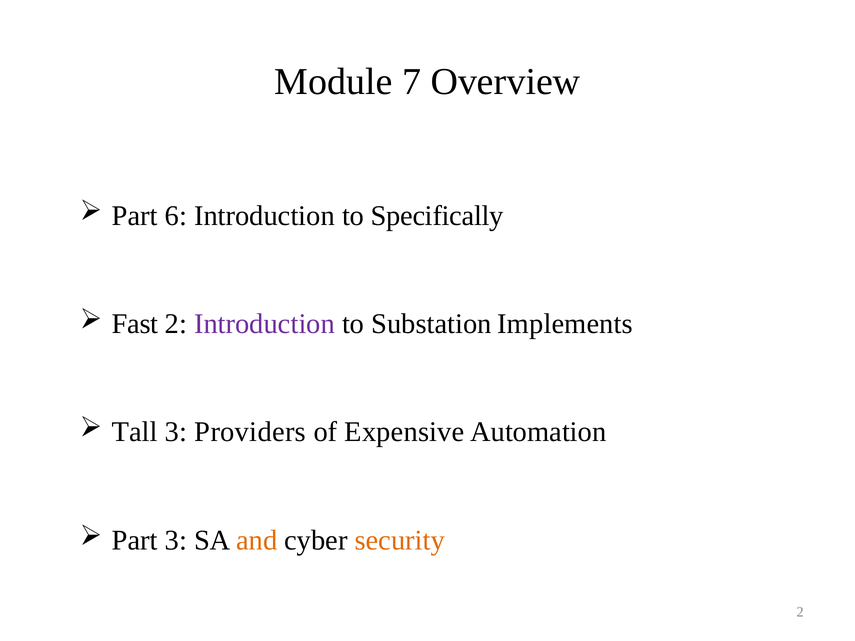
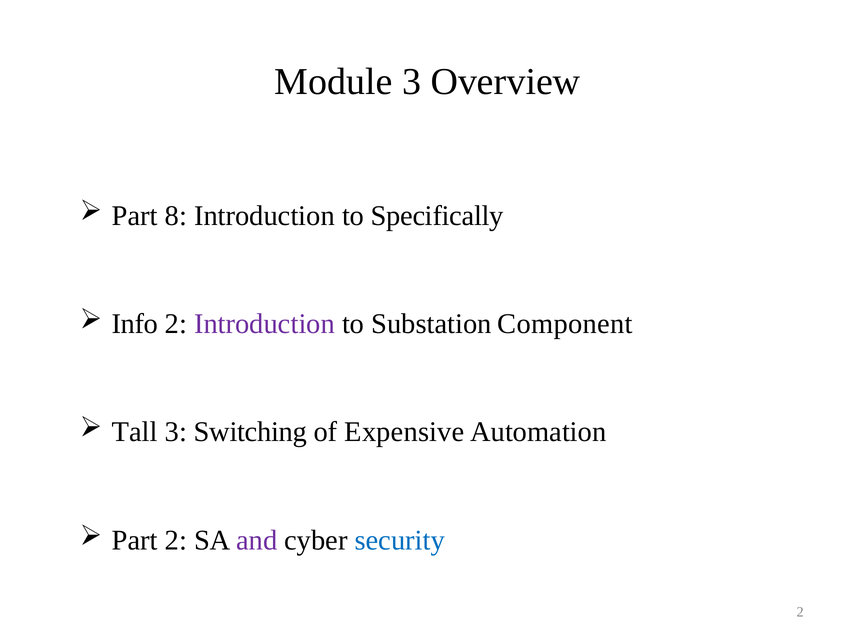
Module 7: 7 -> 3
6: 6 -> 8
Fast: Fast -> Info
Implements: Implements -> Component
Providers: Providers -> Switching
Part 3: 3 -> 2
and colour: orange -> purple
security colour: orange -> blue
